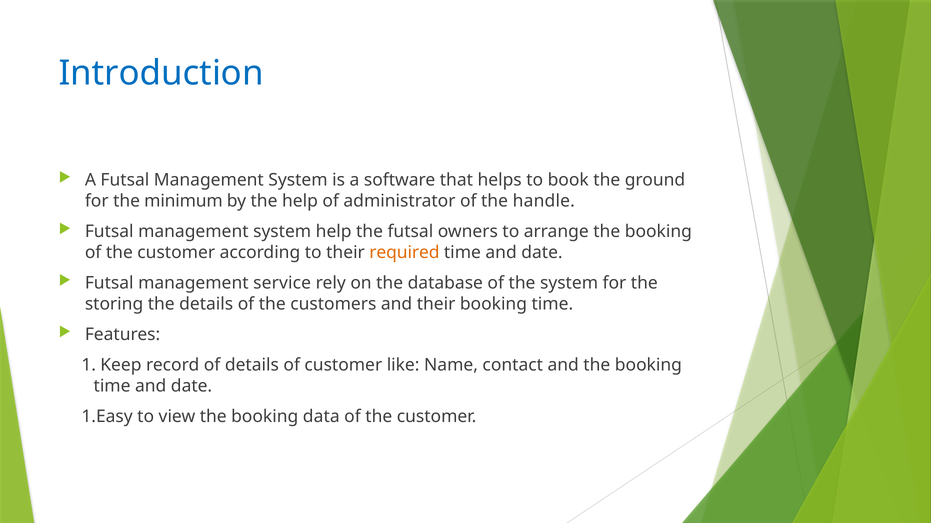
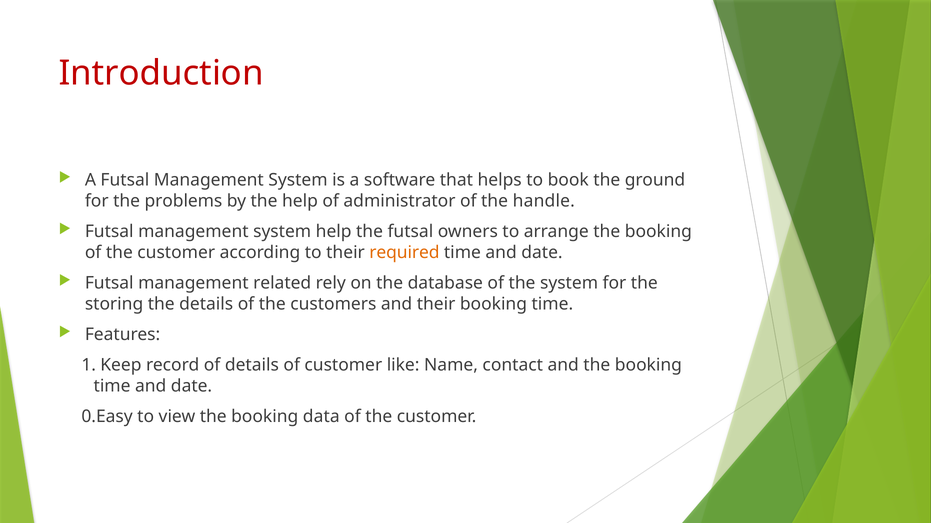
Introduction colour: blue -> red
minimum: minimum -> problems
service: service -> related
1.Easy: 1.Easy -> 0.Easy
